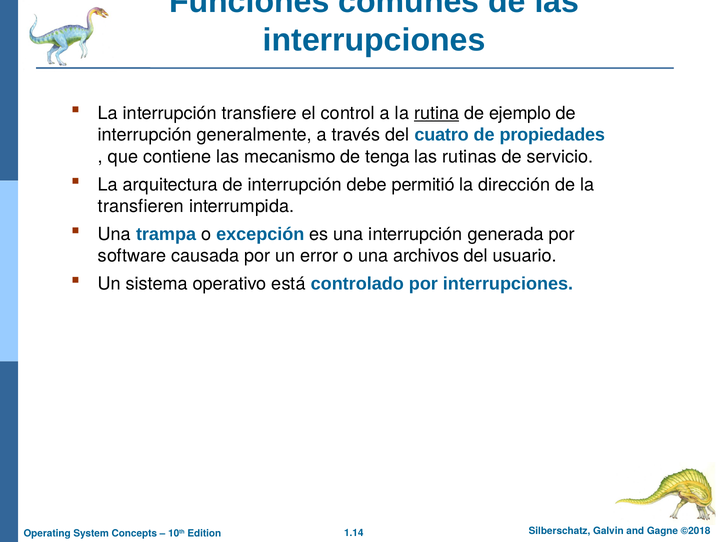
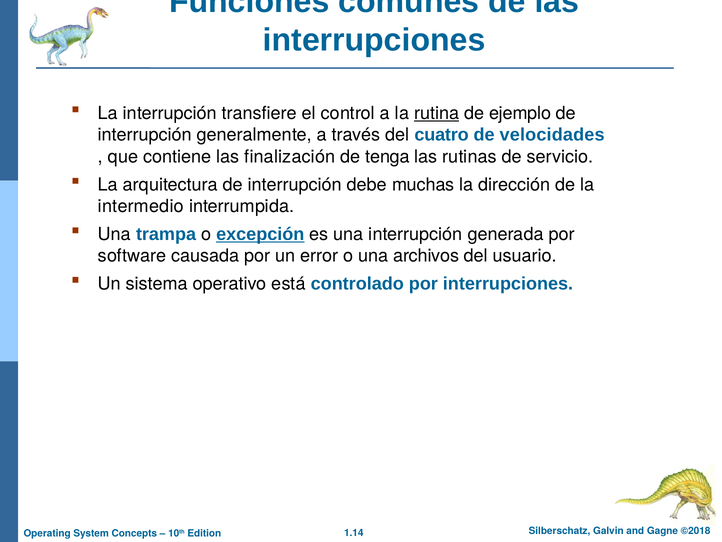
propiedades: propiedades -> velocidades
mecanismo: mecanismo -> finalización
permitió: permitió -> muchas
transfieren: transfieren -> intermedio
excepción underline: none -> present
